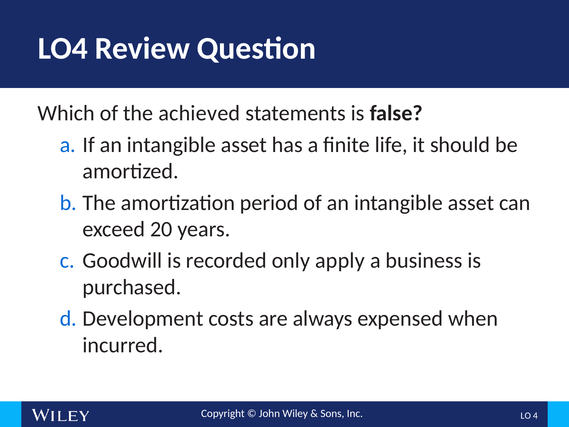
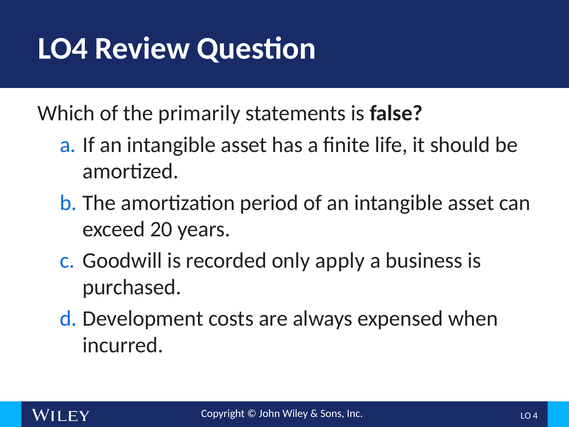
achieved: achieved -> primarily
